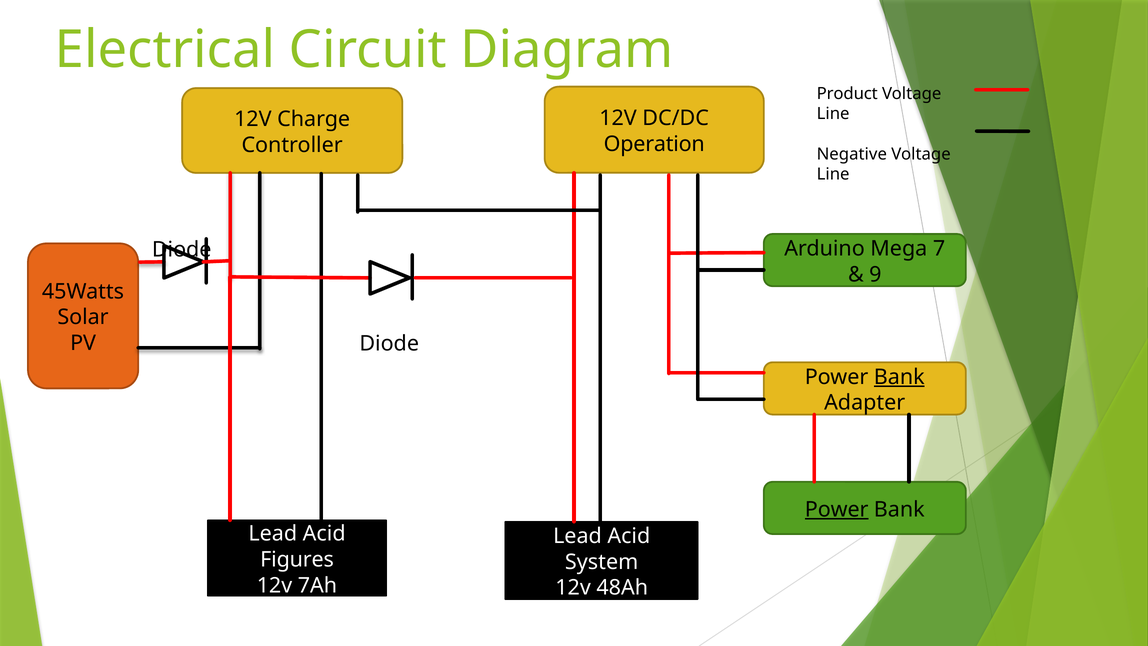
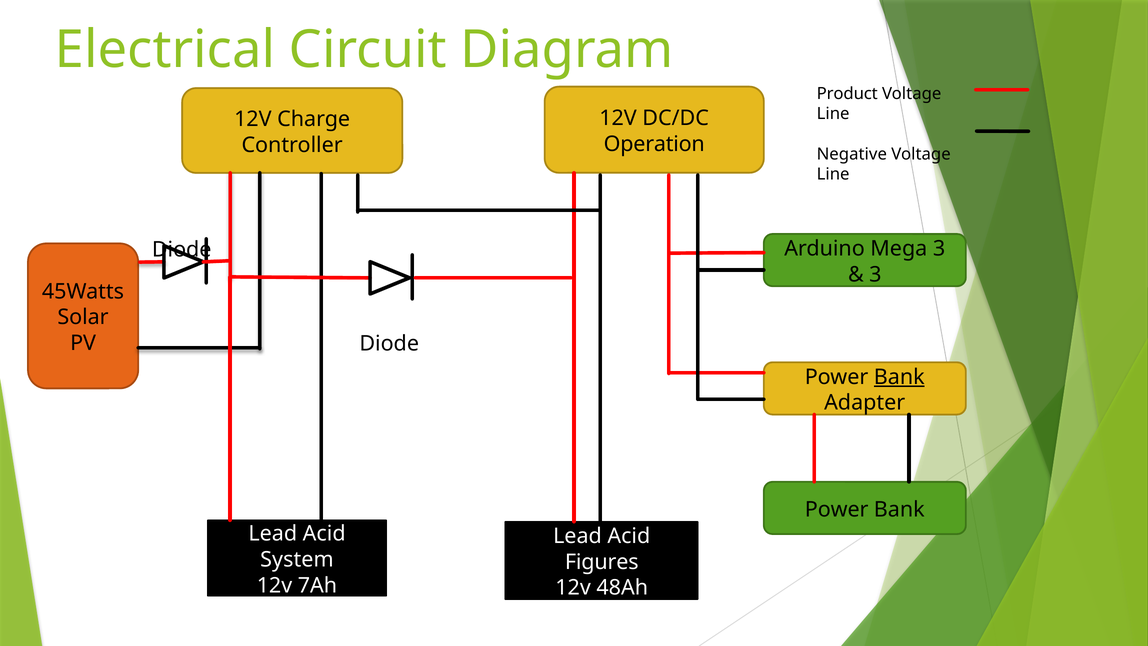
Mega 7: 7 -> 3
9 at (875, 274): 9 -> 3
Power at (837, 509) underline: present -> none
Figures: Figures -> System
System: System -> Figures
